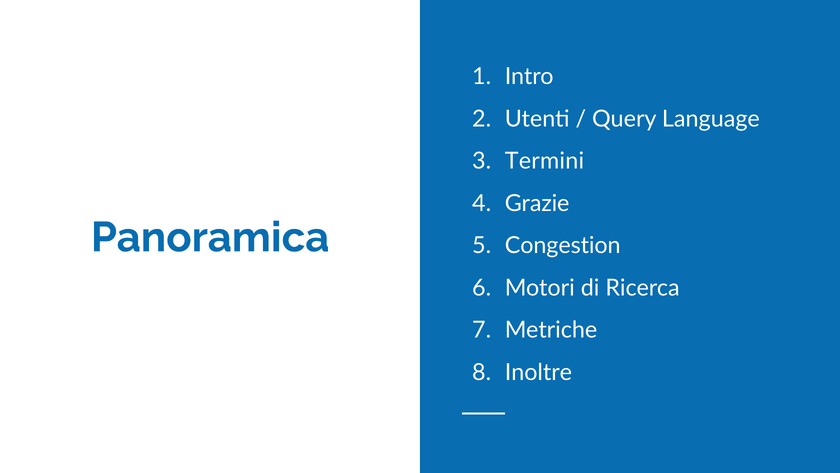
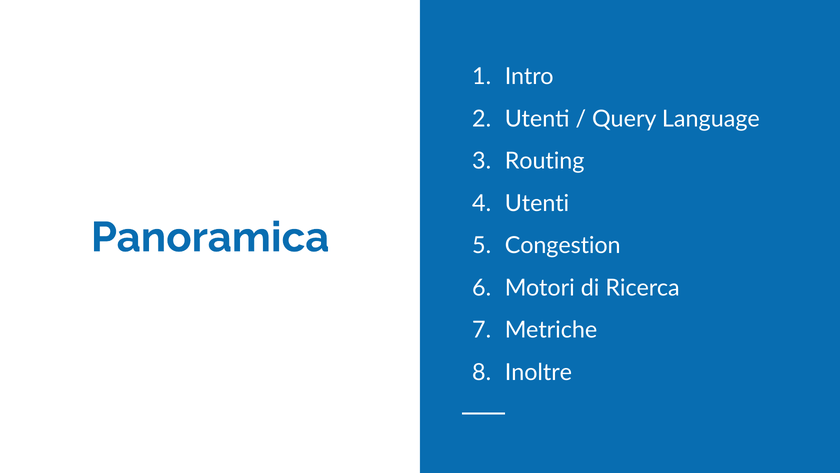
Termini: Termini -> Routing
Grazie at (537, 203): Grazie -> Utenti
